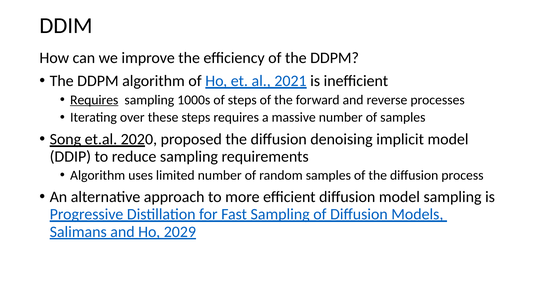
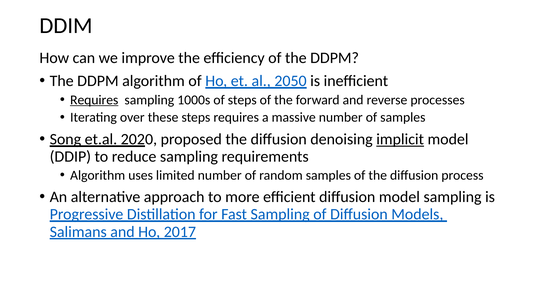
2021: 2021 -> 2050
implicit underline: none -> present
2029: 2029 -> 2017
